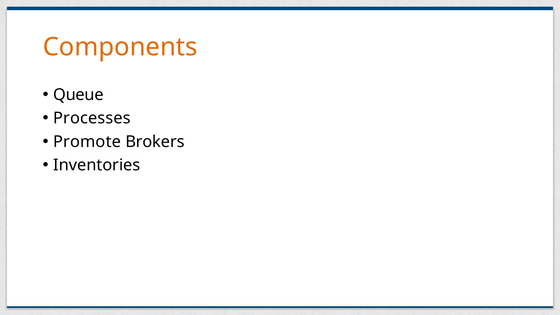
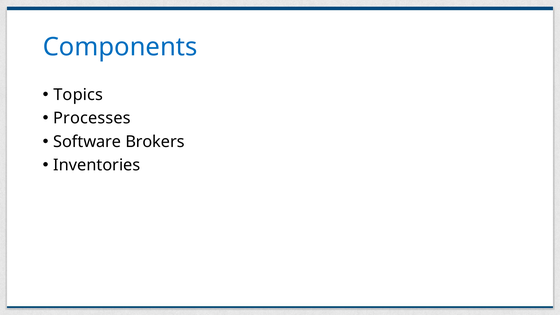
Components colour: orange -> blue
Queue: Queue -> Topics
Promote: Promote -> Software
